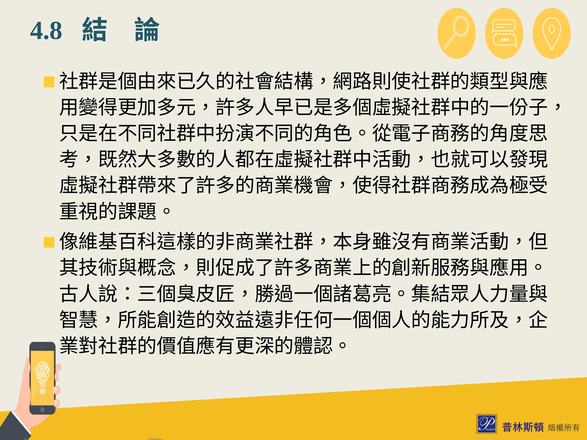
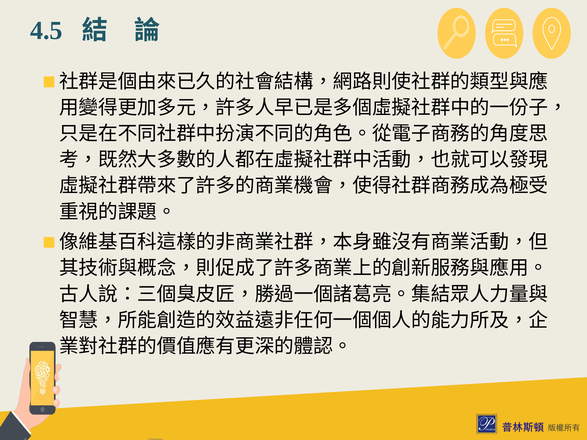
4.8: 4.8 -> 4.5
